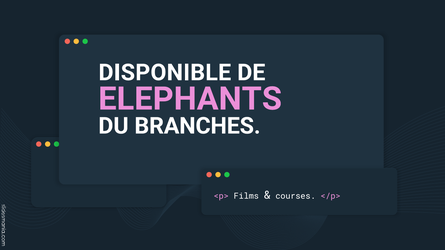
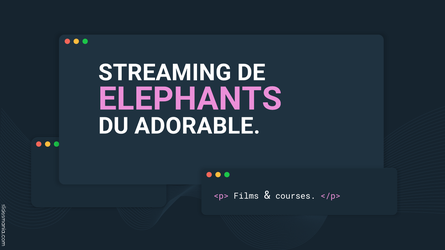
DISPONIBLE: DISPONIBLE -> STREAMING
BRANCHES: BRANCHES -> ADORABLE
